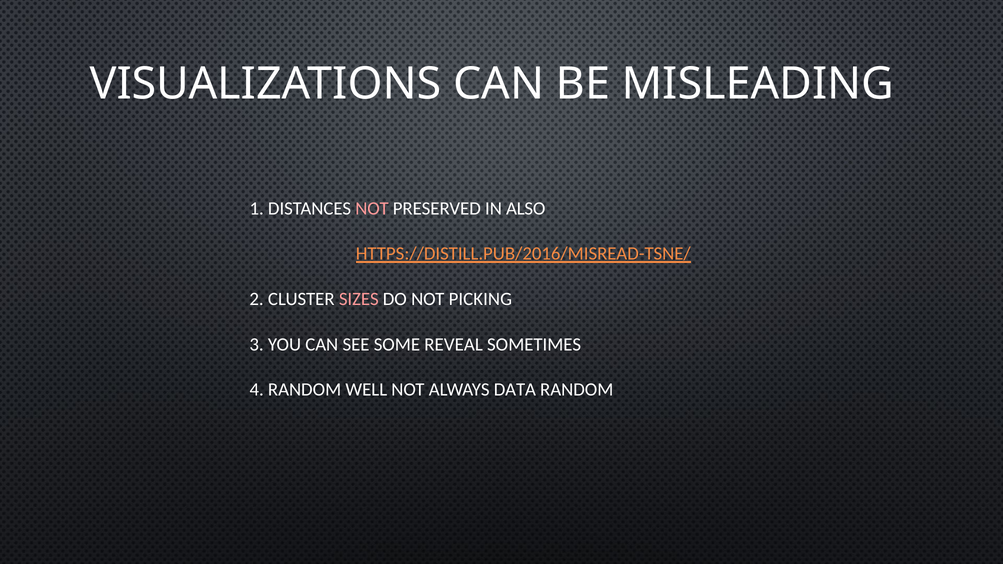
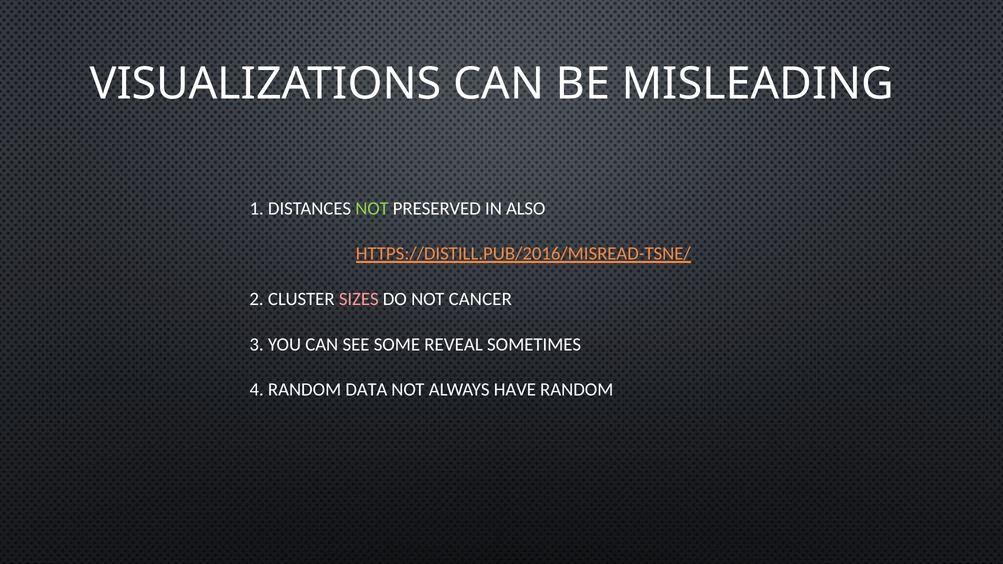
NOT at (372, 209) colour: pink -> light green
PICKING: PICKING -> CANCER
WELL: WELL -> DATA
DATA: DATA -> HAVE
